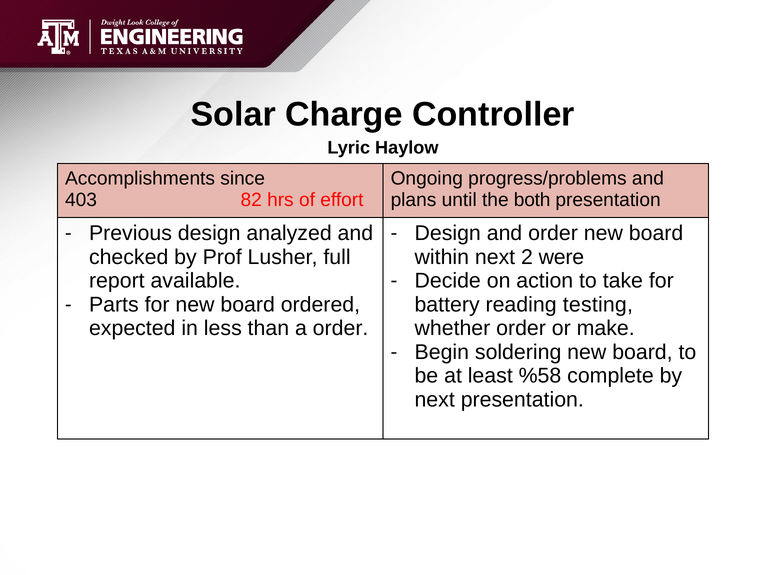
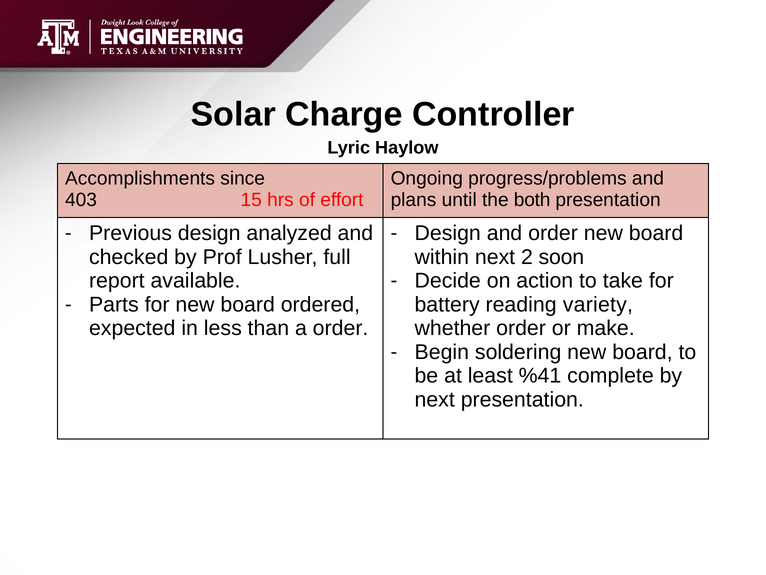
82: 82 -> 15
were: were -> soon
testing: testing -> variety
%58: %58 -> %41
